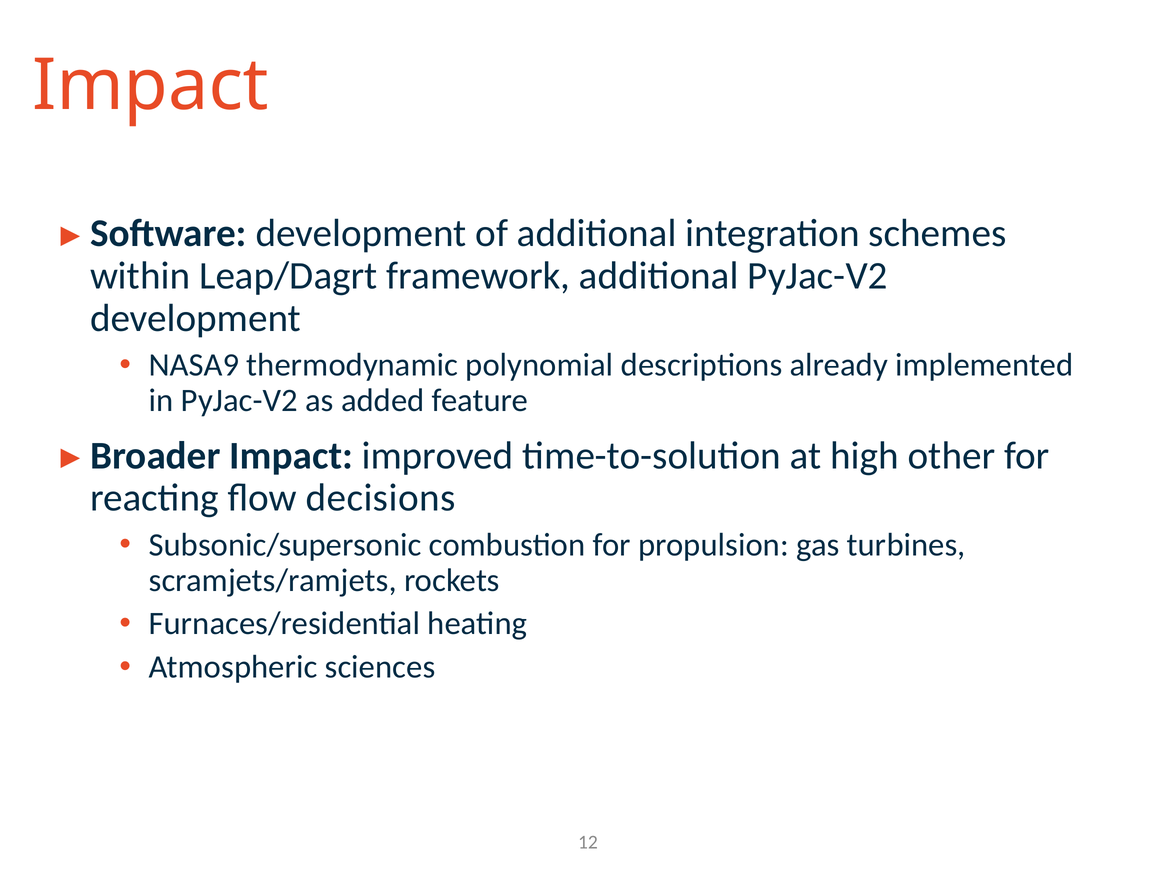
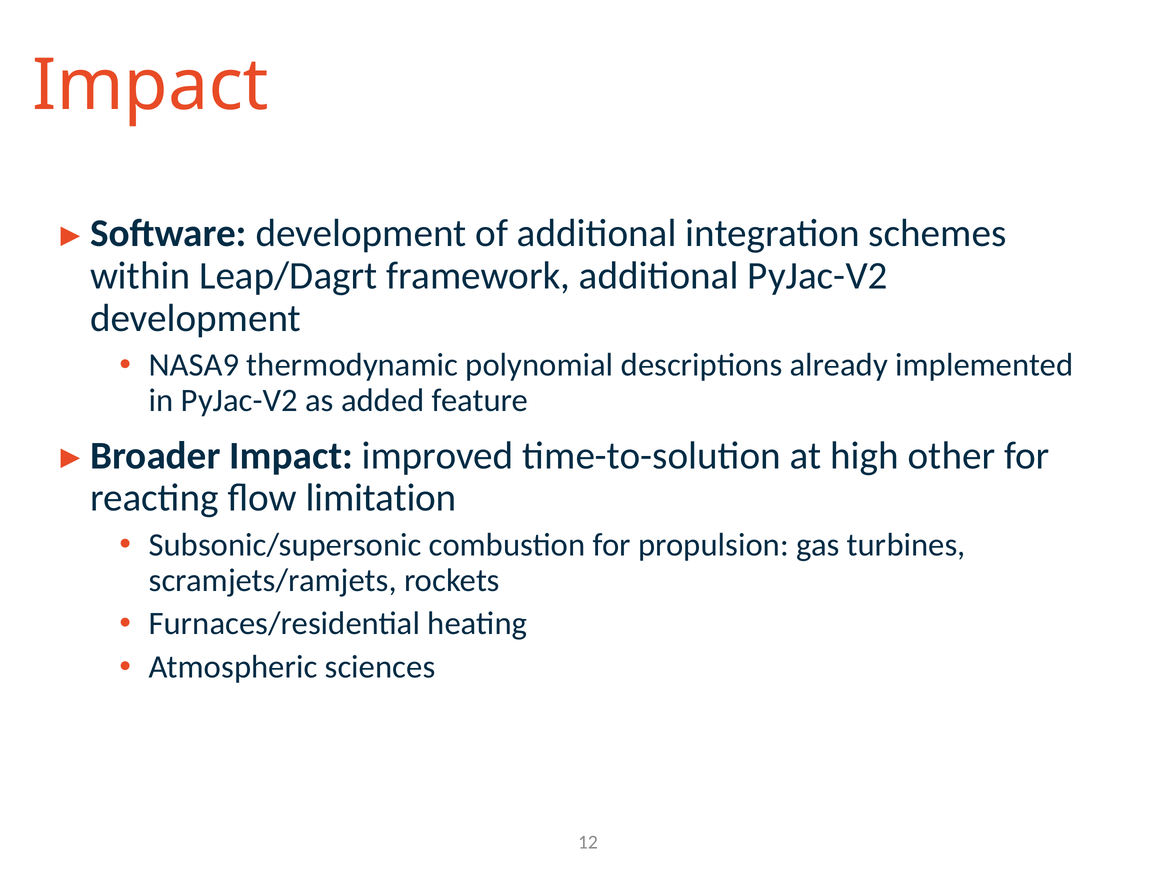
decisions: decisions -> limitation
